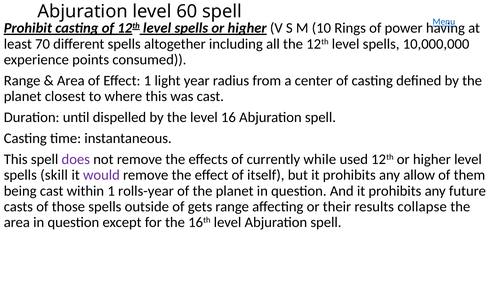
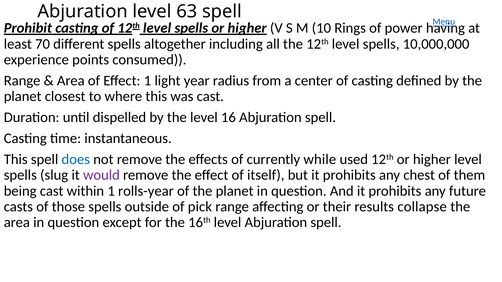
60: 60 -> 63
does colour: purple -> blue
skill: skill -> slug
allow: allow -> chest
gets: gets -> pick
